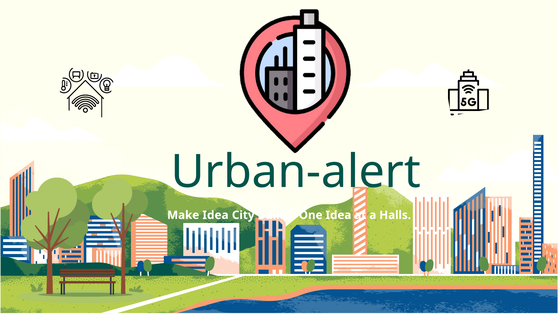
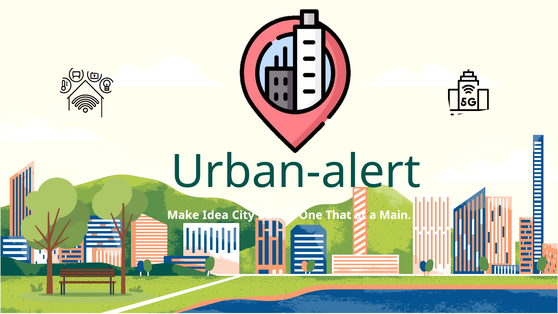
One Idea: Idea -> That
Halls: Halls -> Main
